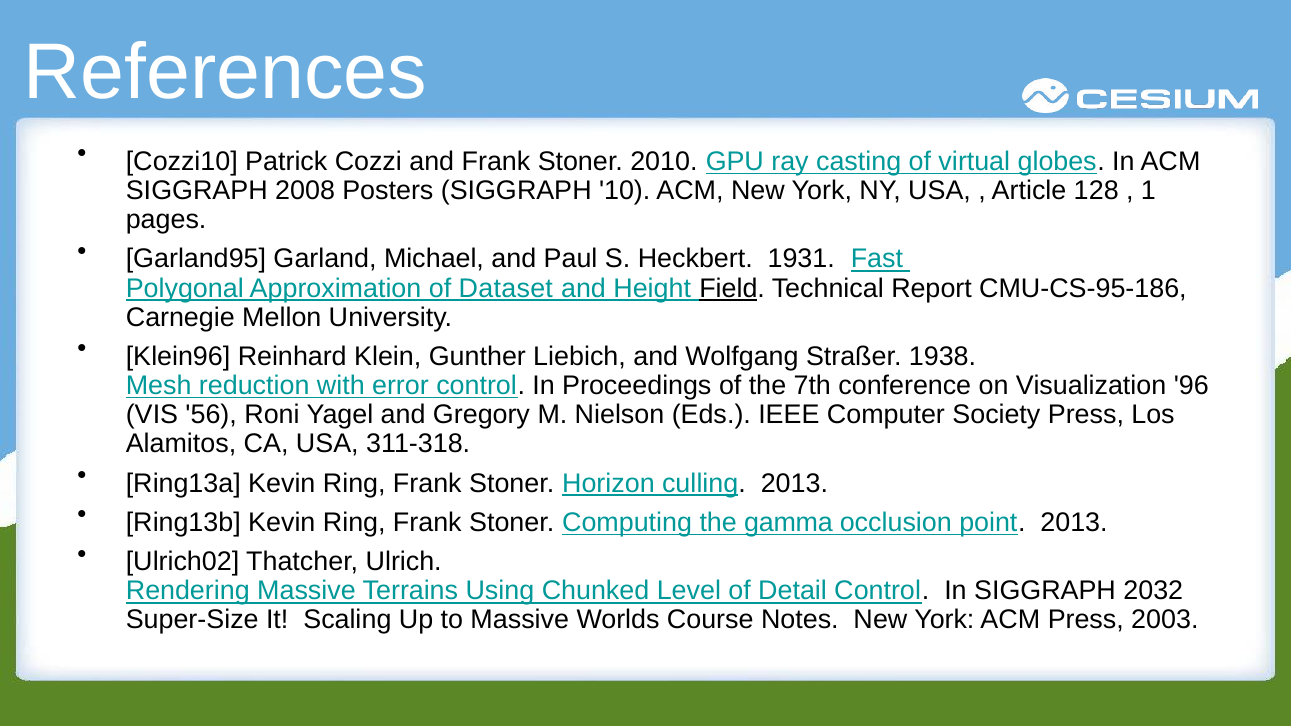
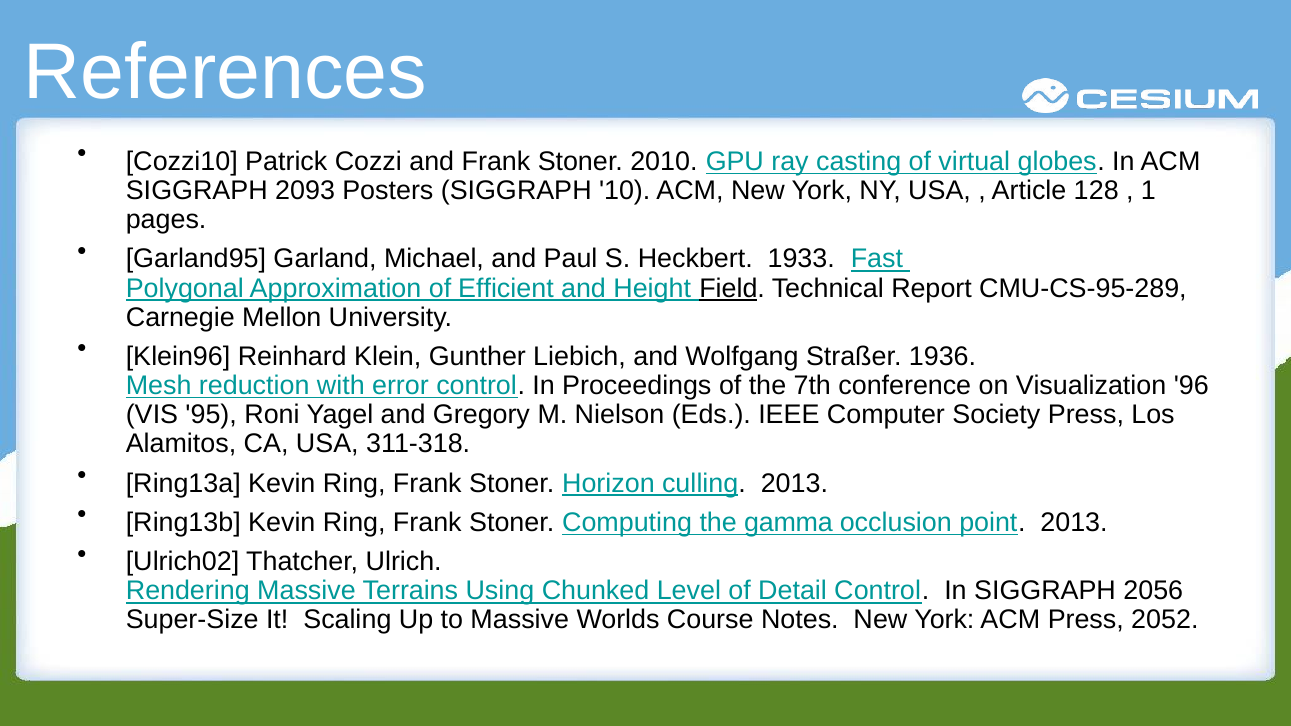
2008: 2008 -> 2093
1931: 1931 -> 1933
Dataset: Dataset -> Efficient
CMU-CS-95-186: CMU-CS-95-186 -> CMU-CS-95-289
1938: 1938 -> 1936
56: 56 -> 95
2032: 2032 -> 2056
2003: 2003 -> 2052
